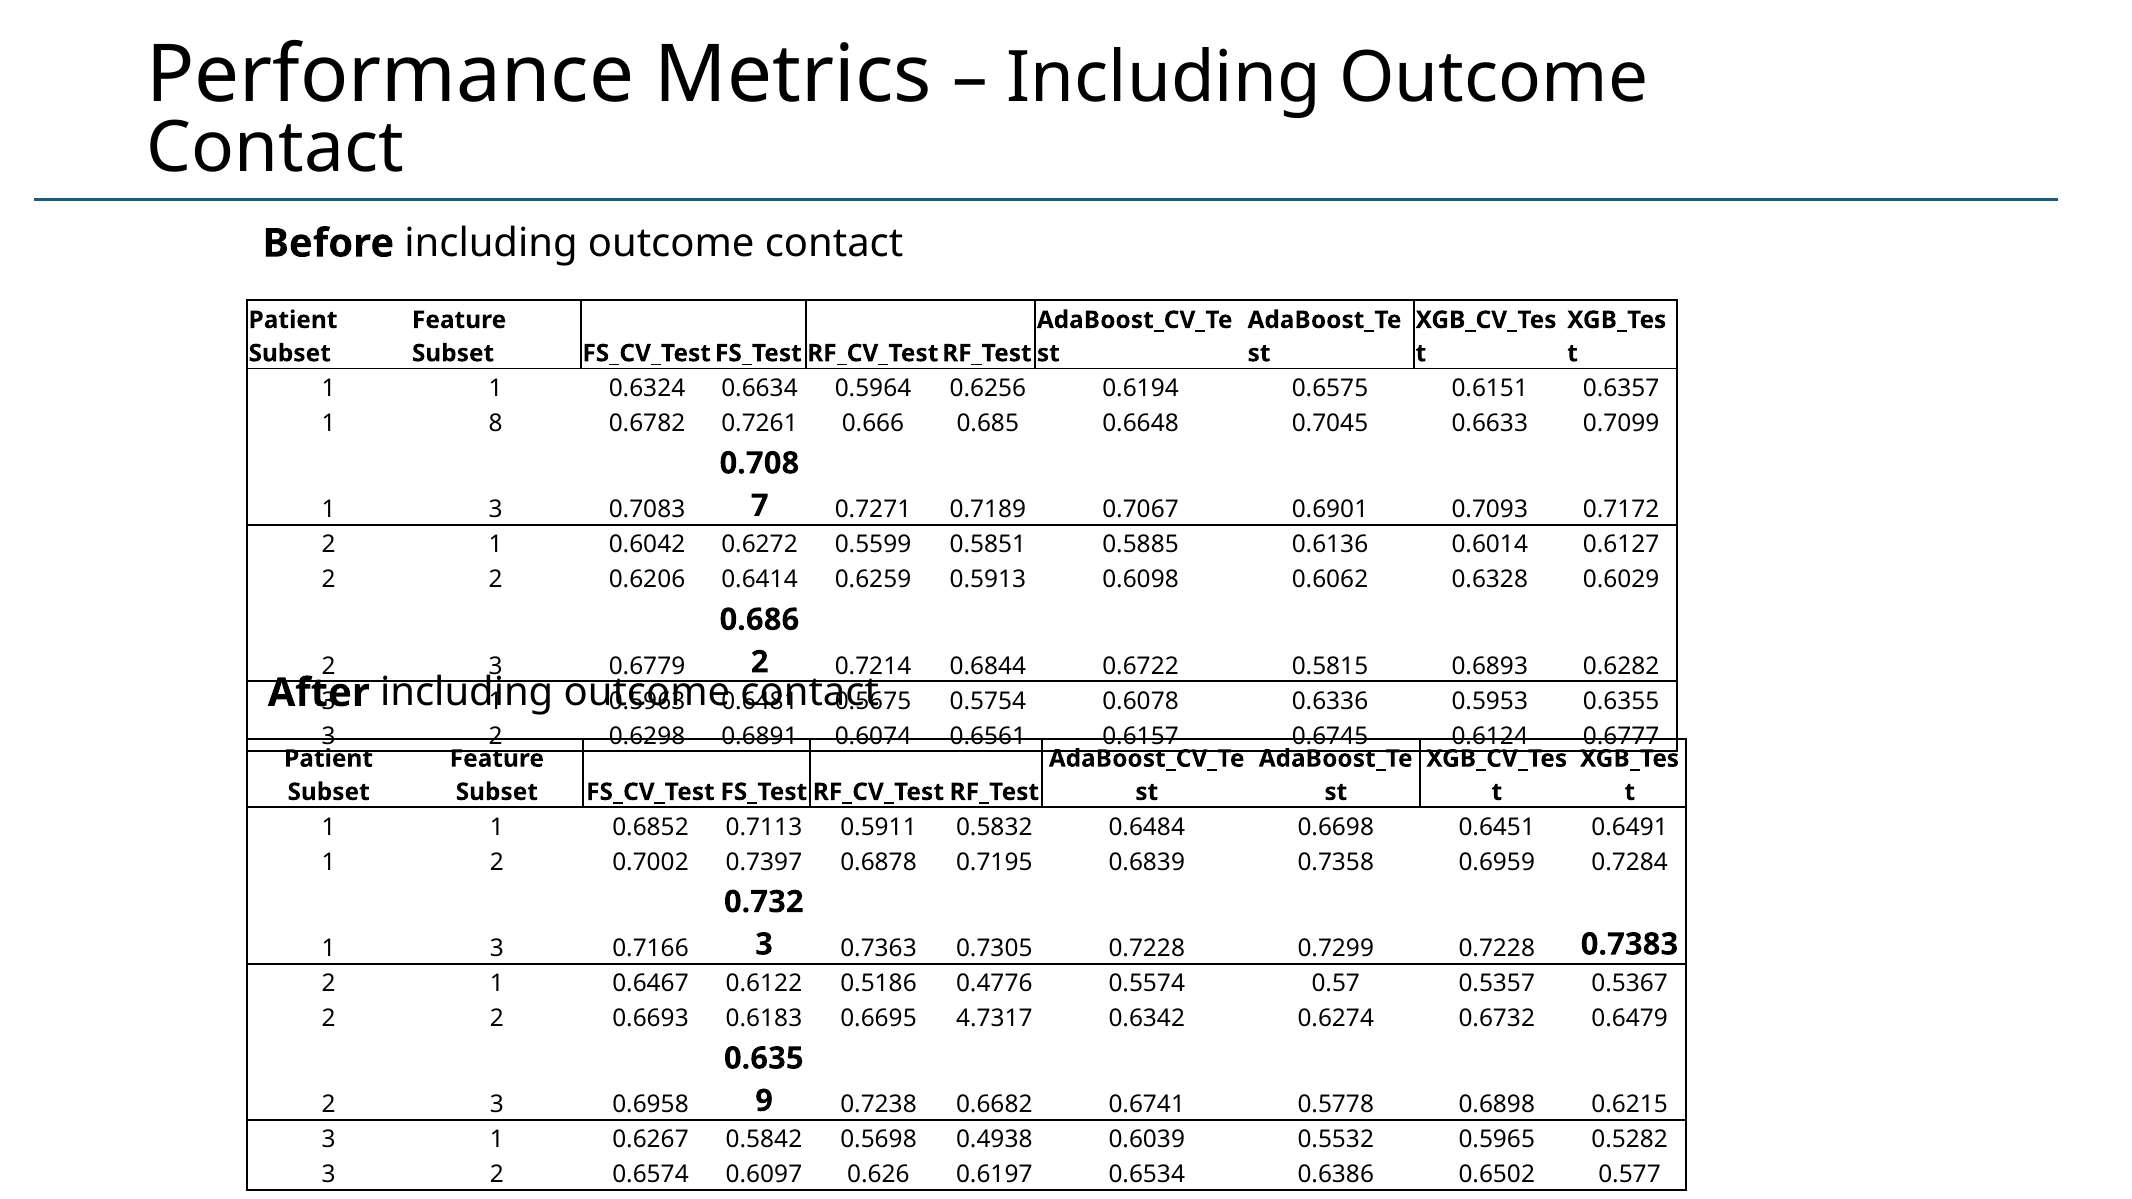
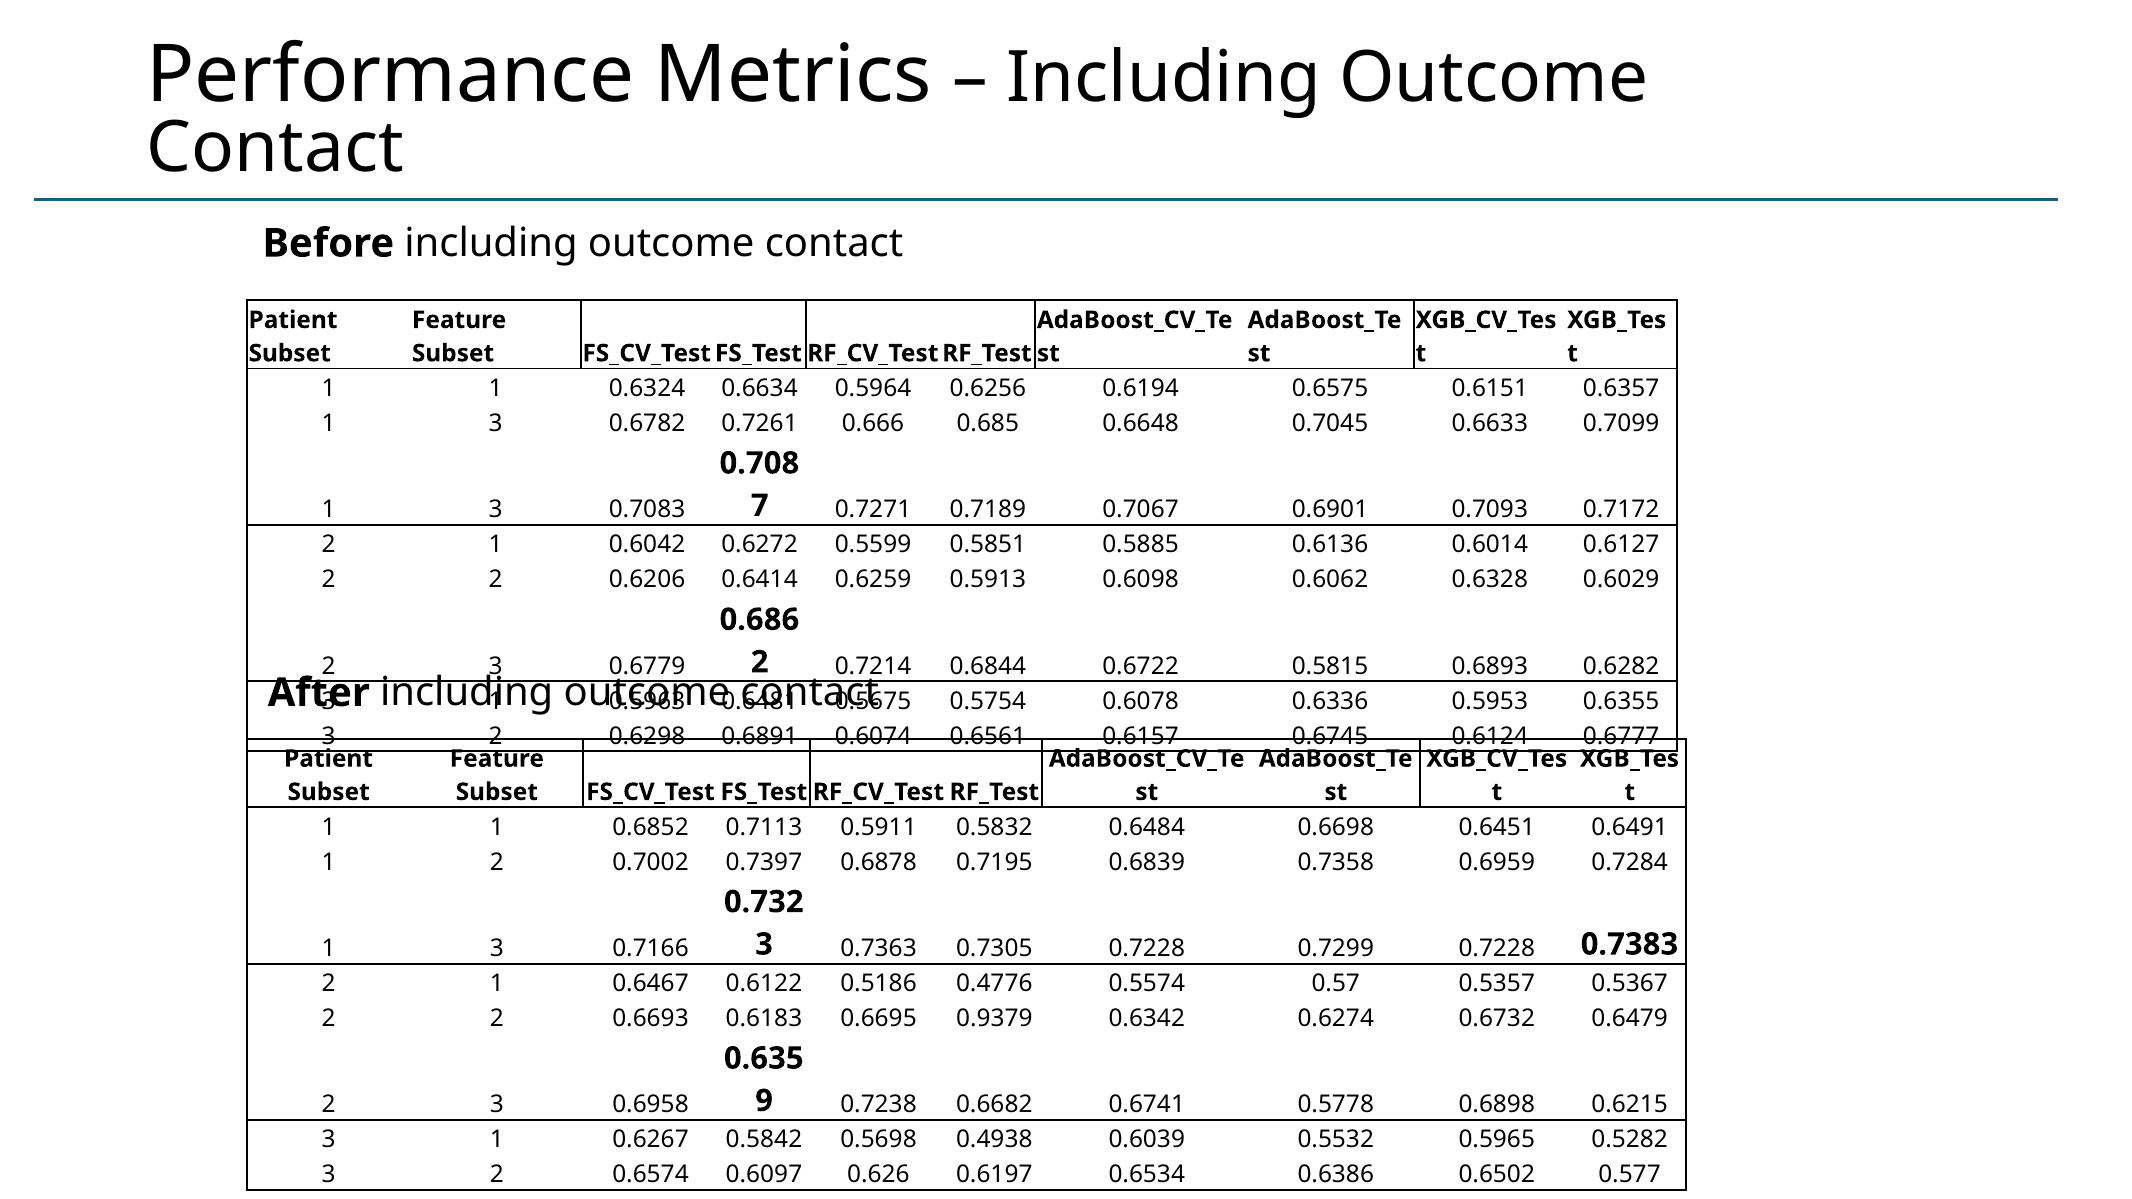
8 at (496, 423): 8 -> 3
4.7317: 4.7317 -> 0.9379
